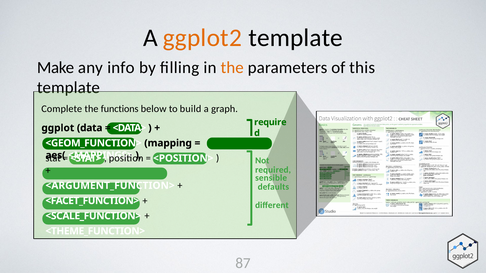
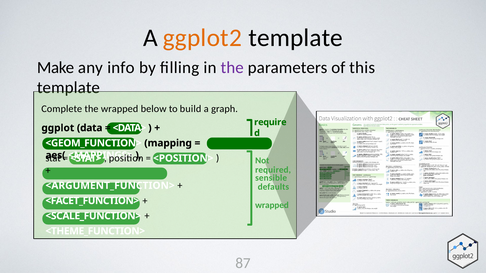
the at (232, 68) colour: orange -> purple
the functions: functions -> wrapped
diﬀerent at (272, 205): diﬀerent -> wrapped
